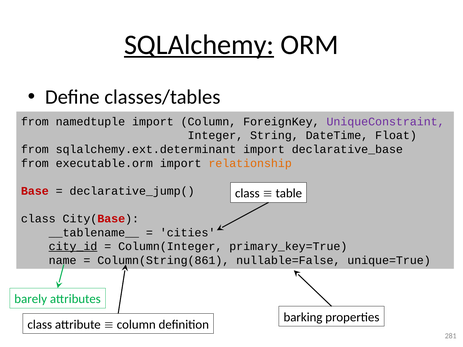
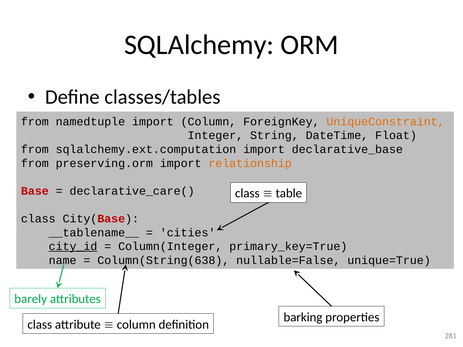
SQLAlchemy underline: present -> none
UniqueConstraint colour: purple -> orange
sqlalchemy.ext.determinant: sqlalchemy.ext.determinant -> sqlalchemy.ext.computation
executable.orm: executable.orm -> preserving.orm
declarative_jump(: declarative_jump( -> declarative_care(
Column(String(861: Column(String(861 -> Column(String(638
